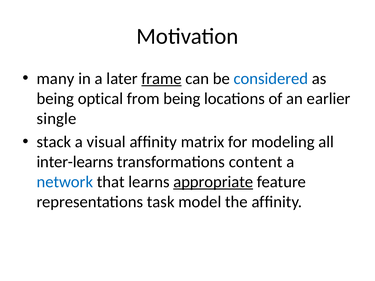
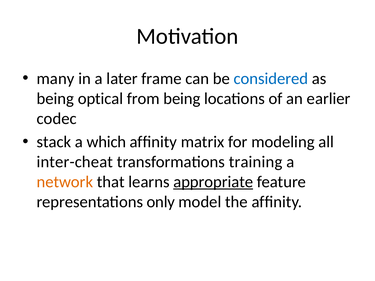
frame underline: present -> none
single: single -> codec
visual: visual -> which
inter-learns: inter-learns -> inter-cheat
content: content -> training
network colour: blue -> orange
task: task -> only
